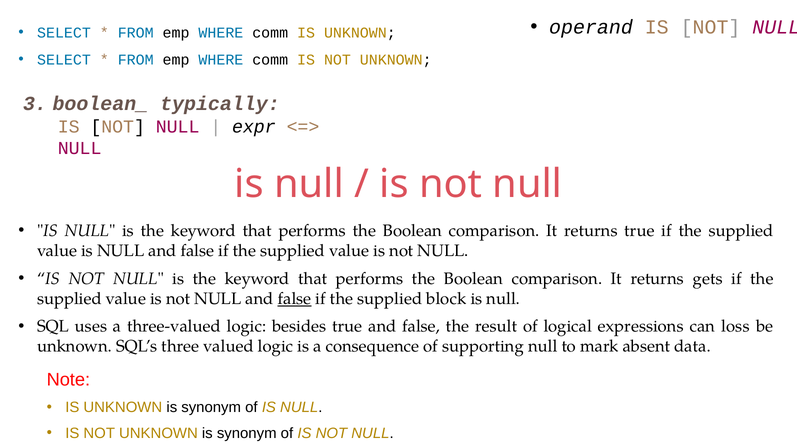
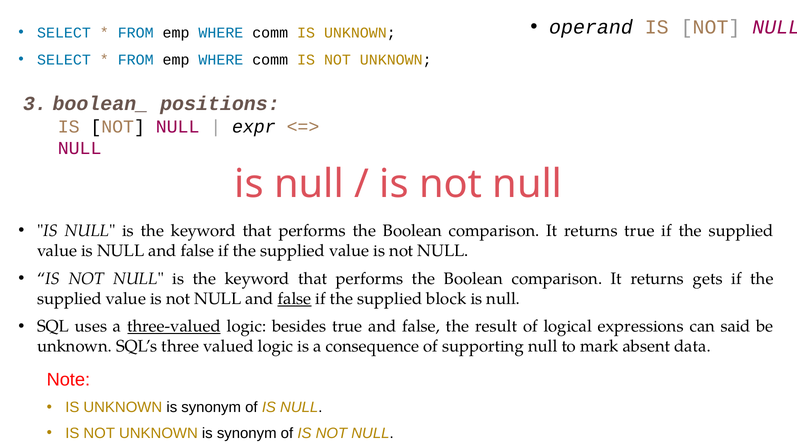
typically: typically -> positions
three-valued underline: none -> present
loss: loss -> said
